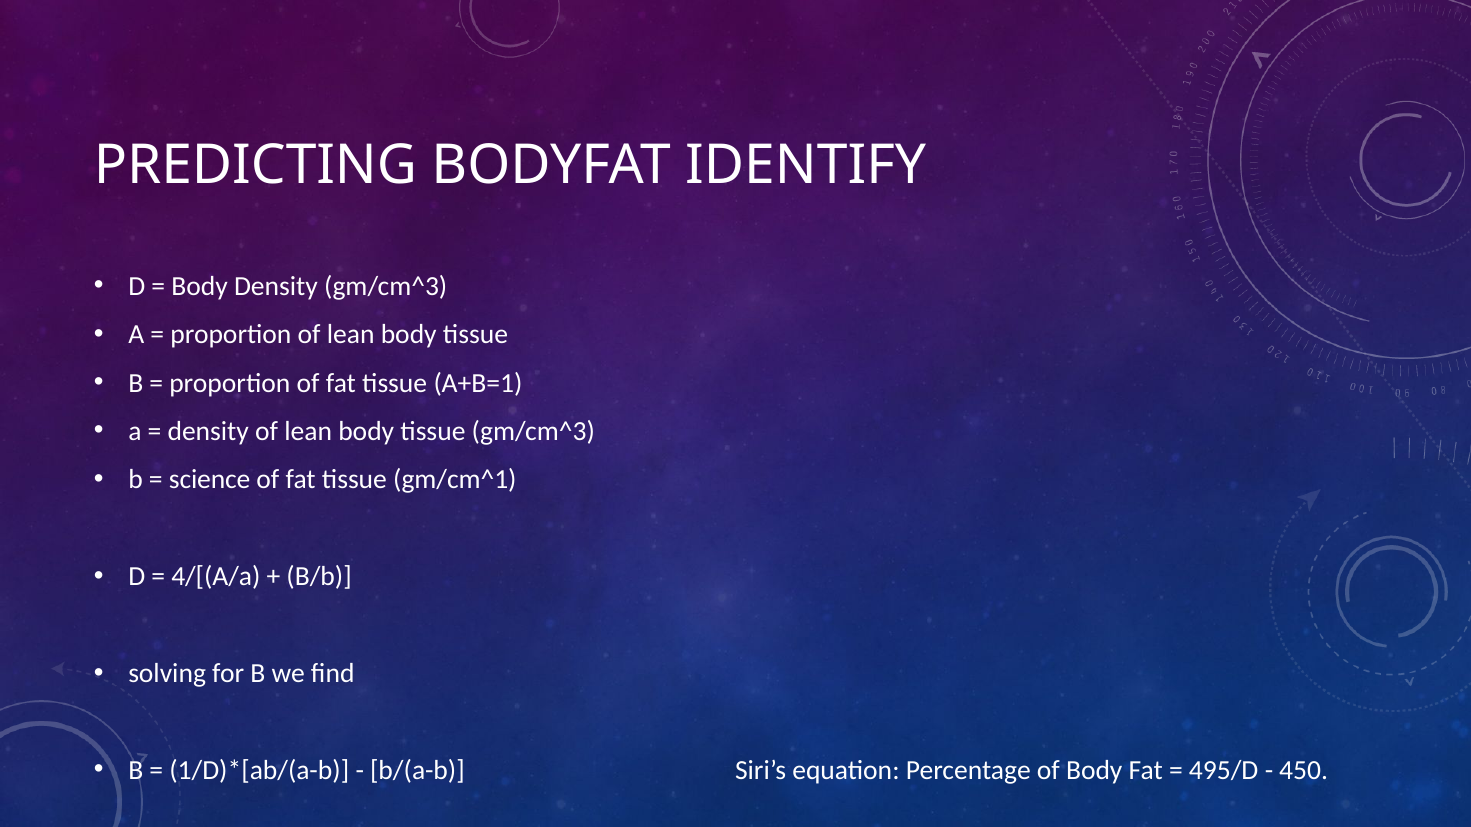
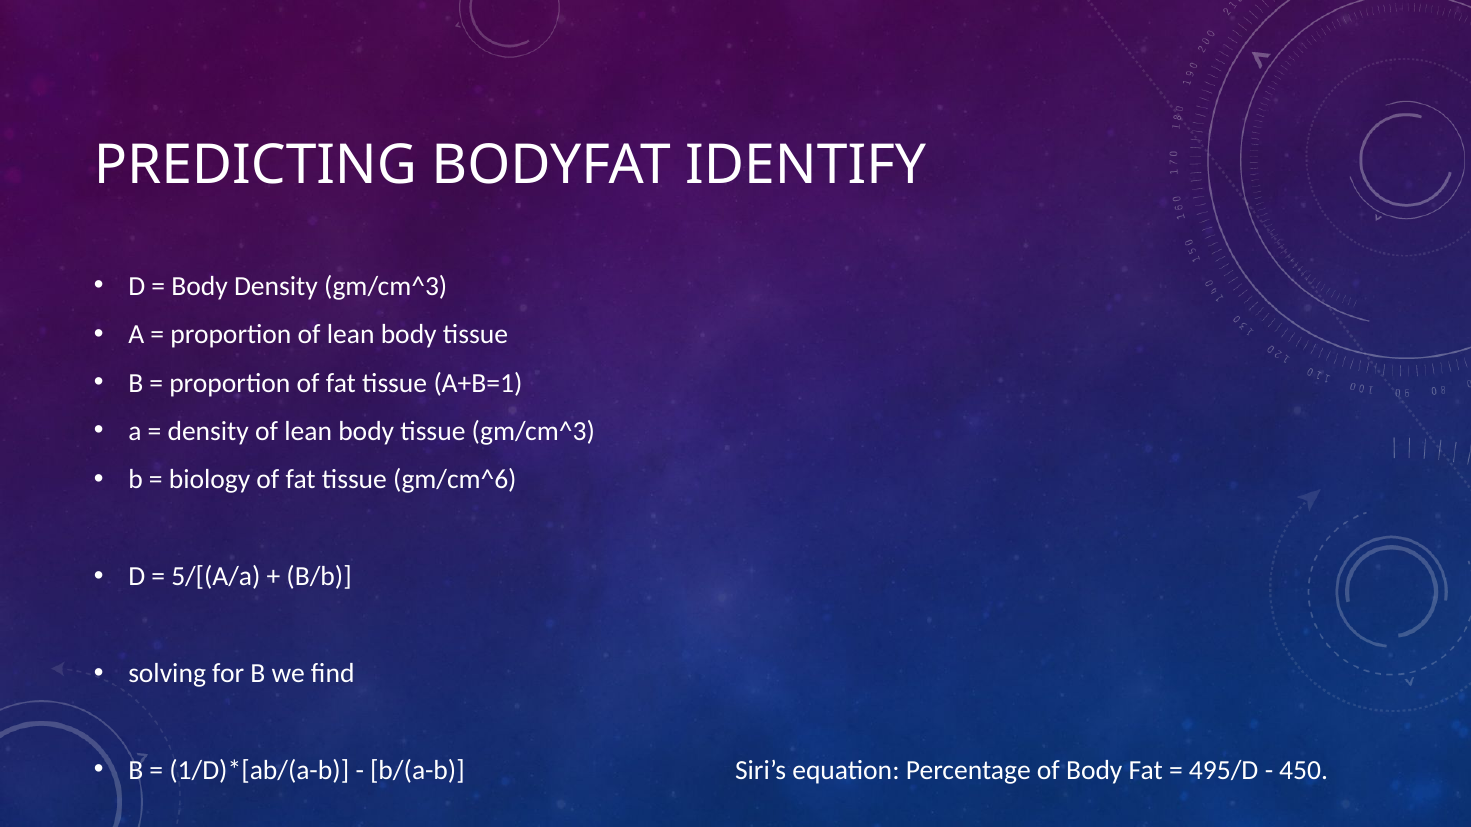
science: science -> biology
gm/cm^1: gm/cm^1 -> gm/cm^6
4/[(A/a: 4/[(A/a -> 5/[(A/a
